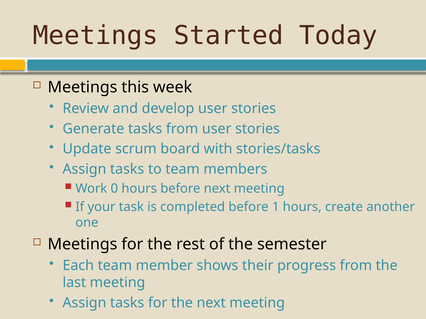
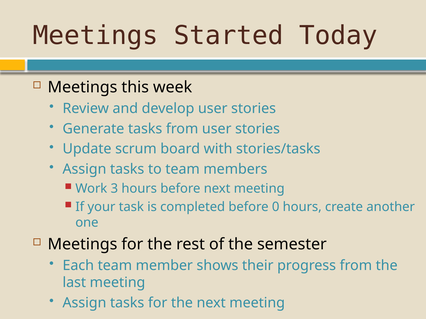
0: 0 -> 3
1: 1 -> 0
